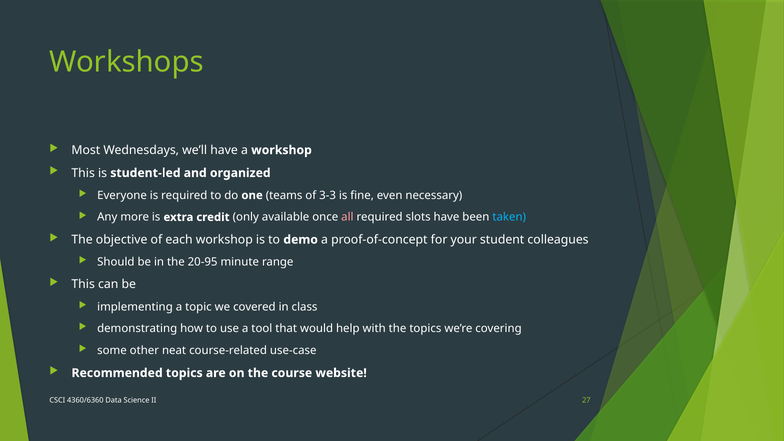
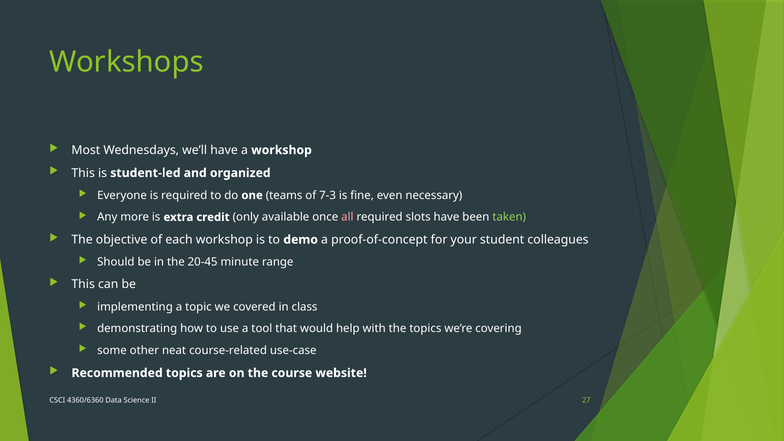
3-3: 3-3 -> 7-3
taken colour: light blue -> light green
20-95: 20-95 -> 20-45
